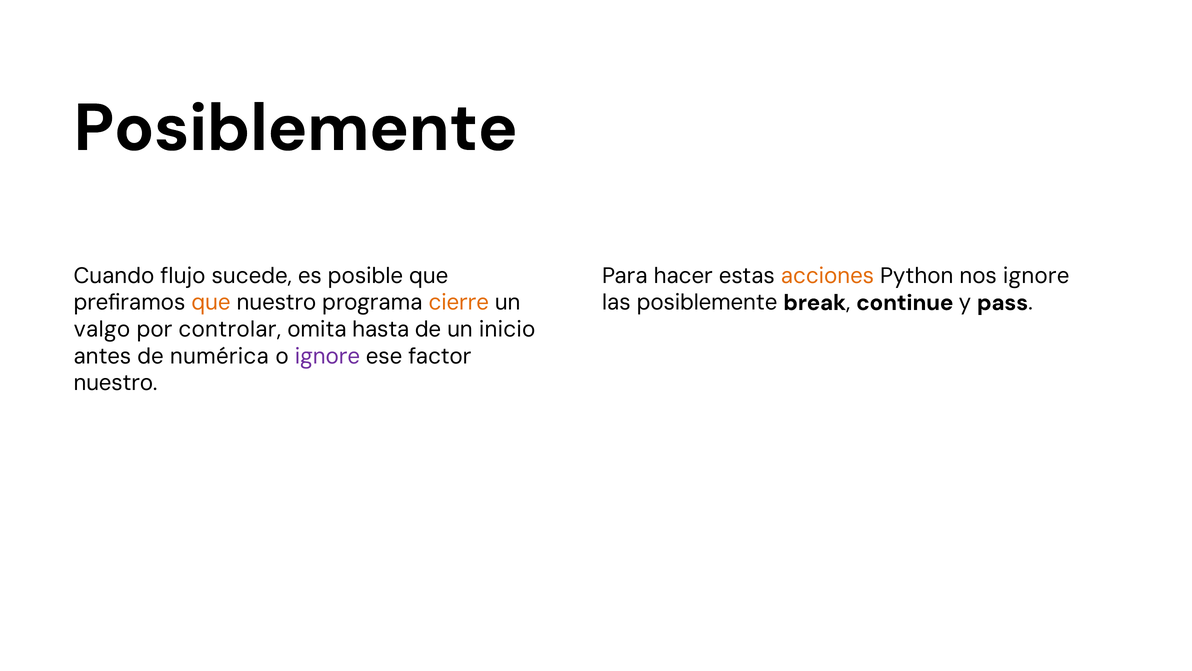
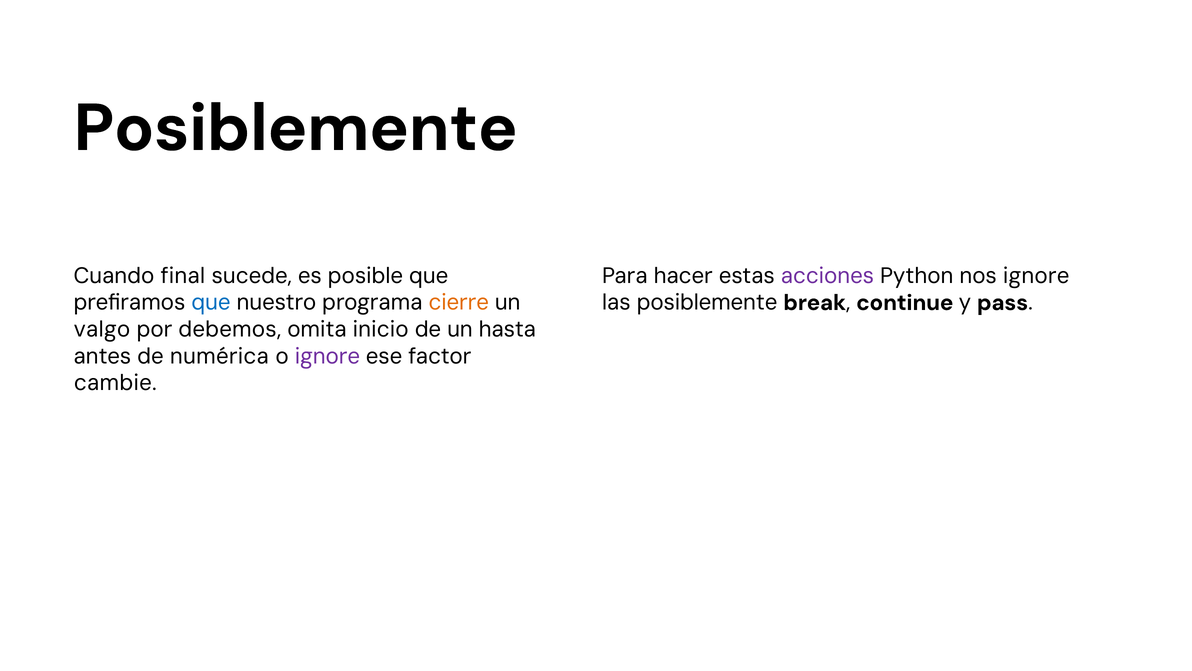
flujo: flujo -> final
acciones colour: orange -> purple
que at (211, 302) colour: orange -> blue
controlar: controlar -> debemos
hasta: hasta -> inicio
inicio: inicio -> hasta
nuestro at (116, 383): nuestro -> cambie
